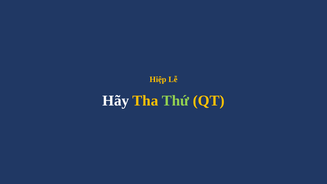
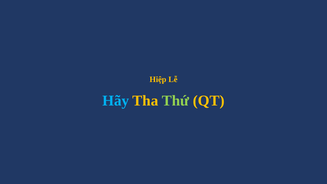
Hãy colour: white -> light blue
